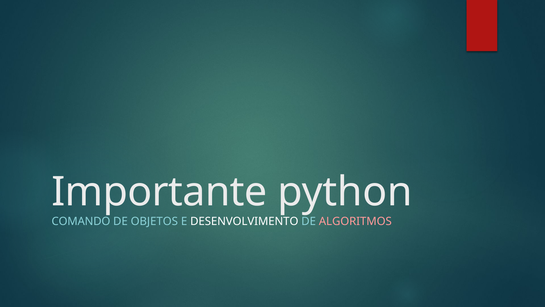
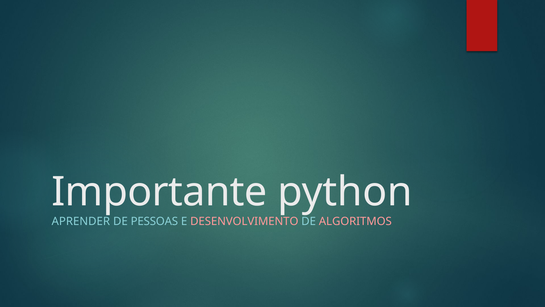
COMANDO: COMANDO -> APRENDER
OBJETOS: OBJETOS -> PESSOAS
DESENVOLVIMENTO colour: white -> pink
